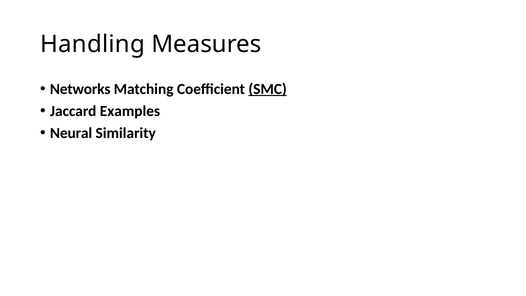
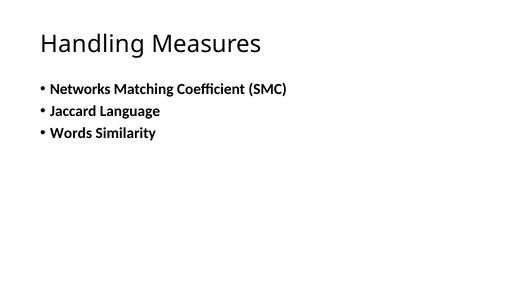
SMC underline: present -> none
Examples: Examples -> Language
Neural: Neural -> Words
